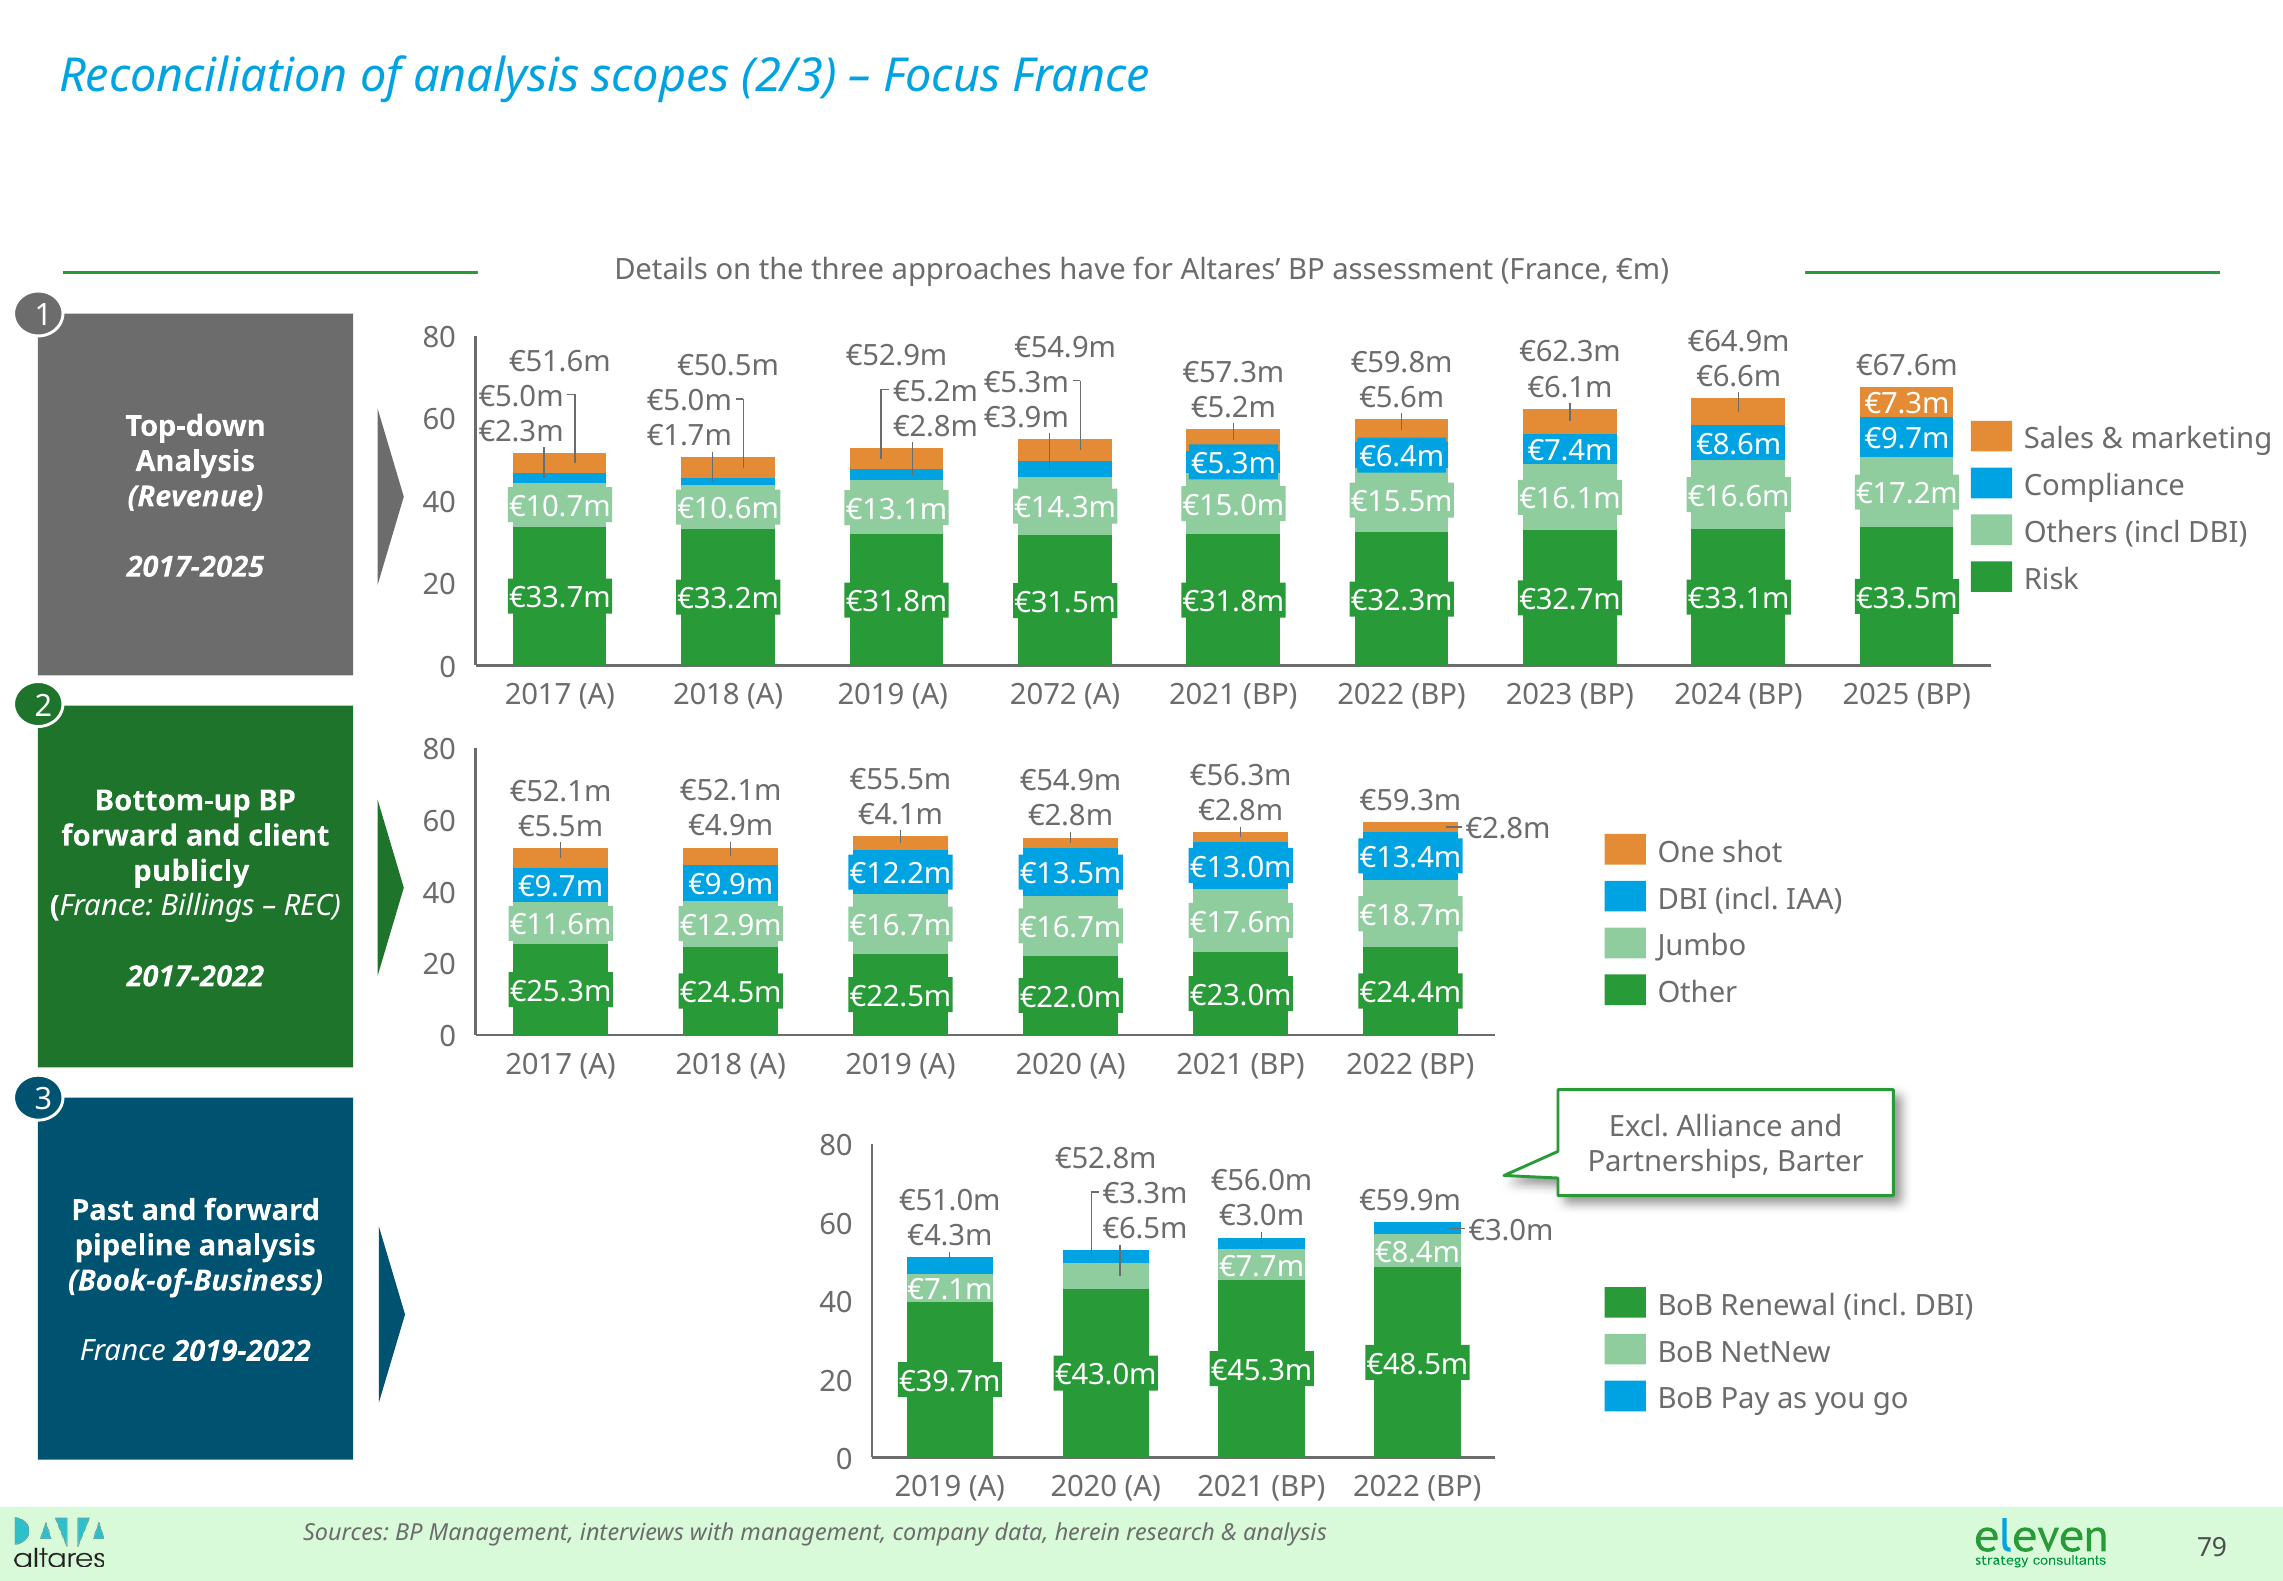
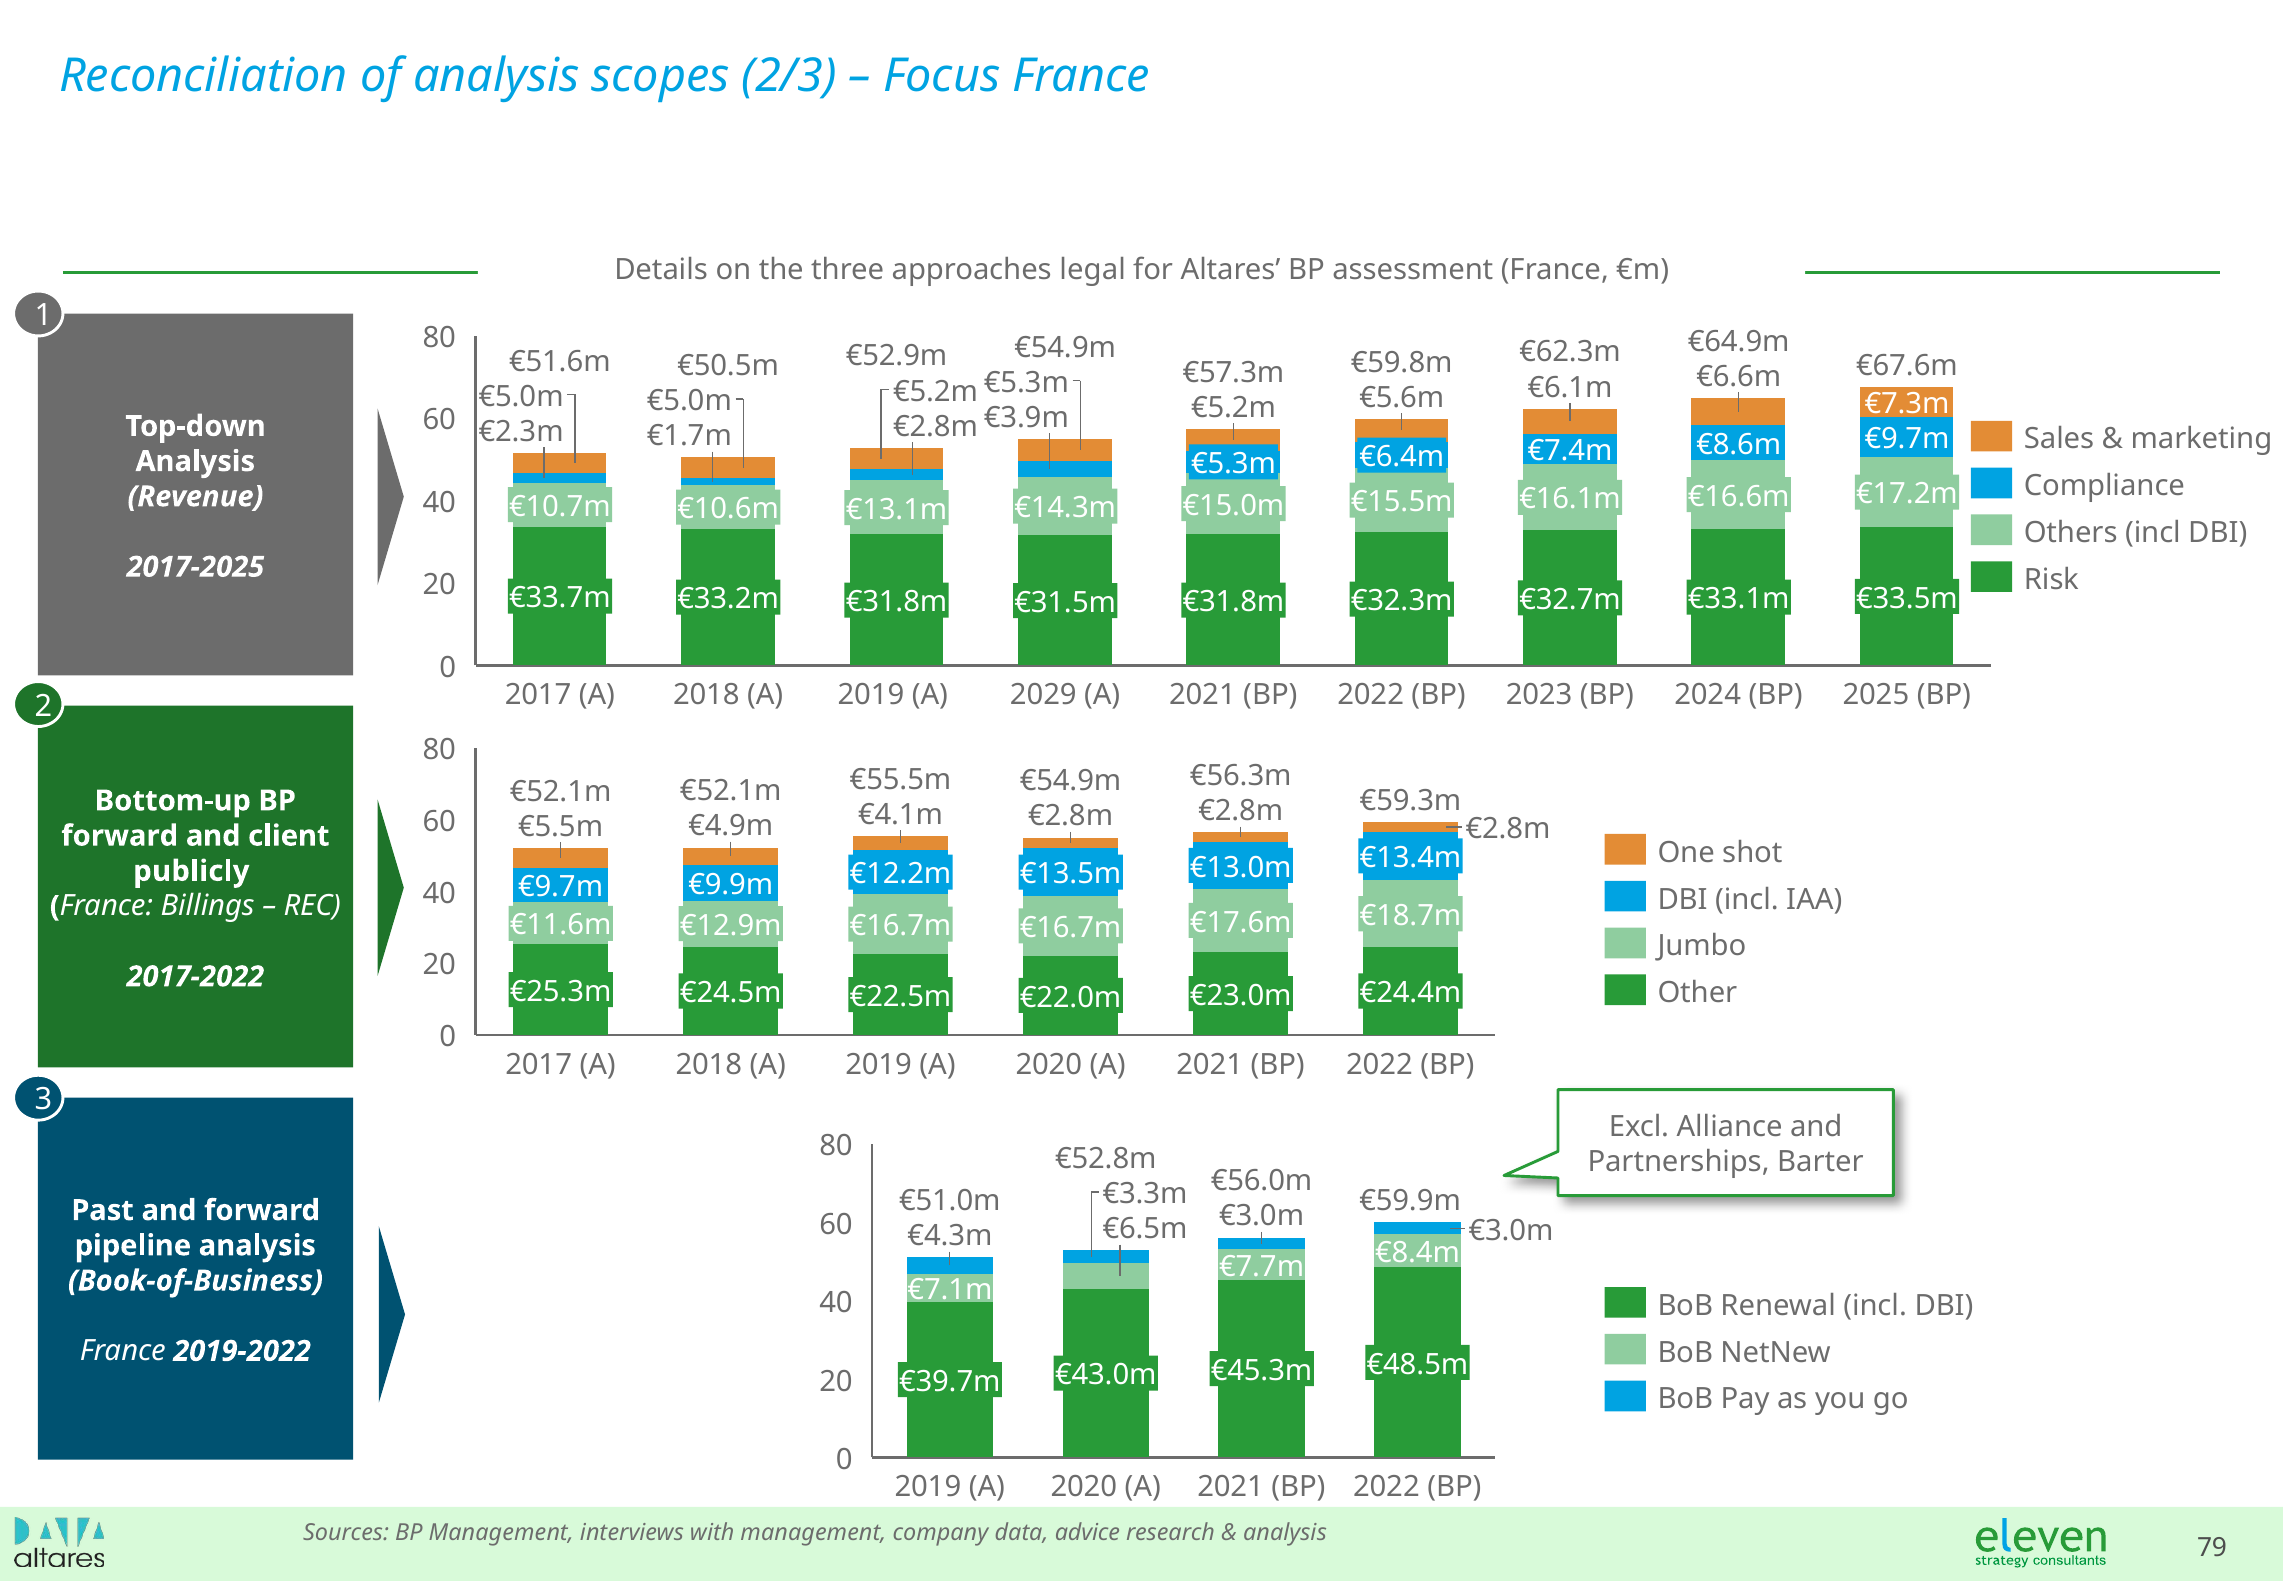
have: have -> legal
2072: 2072 -> 2029
herein: herein -> advice
